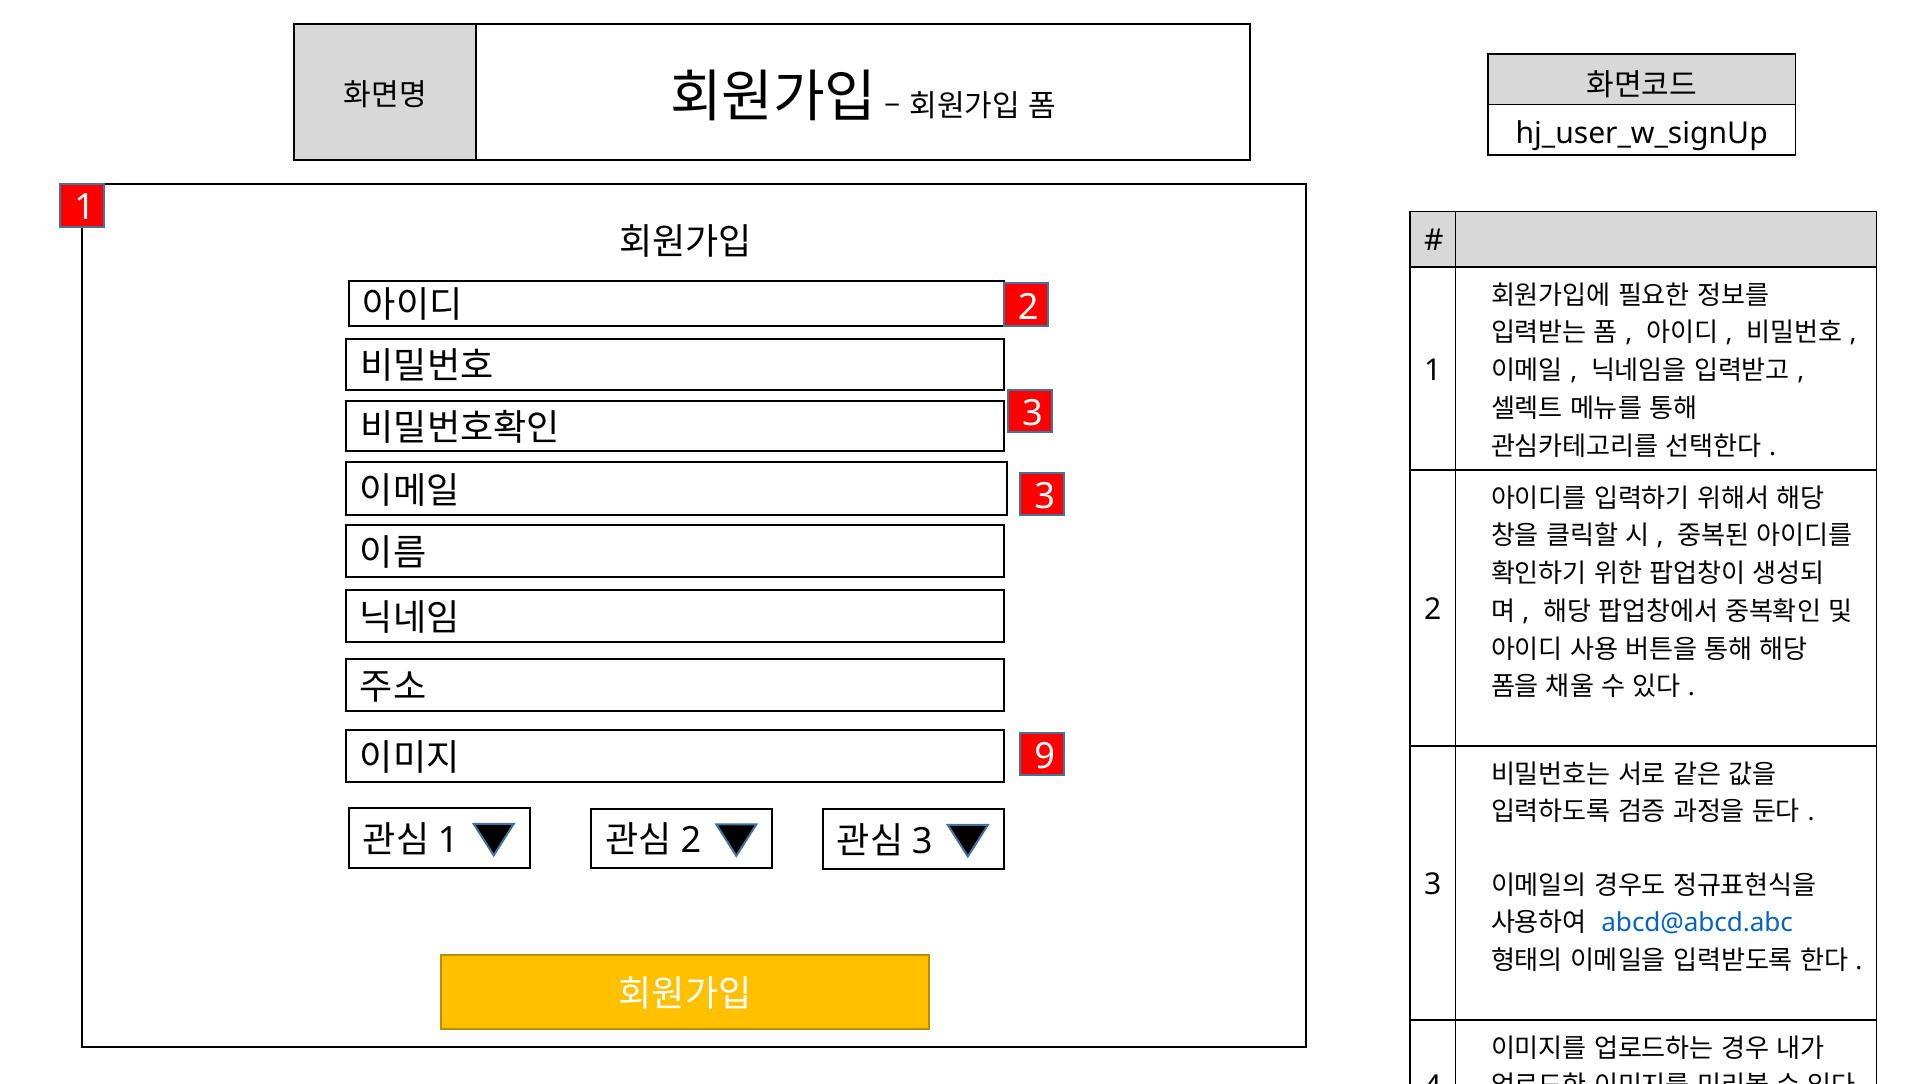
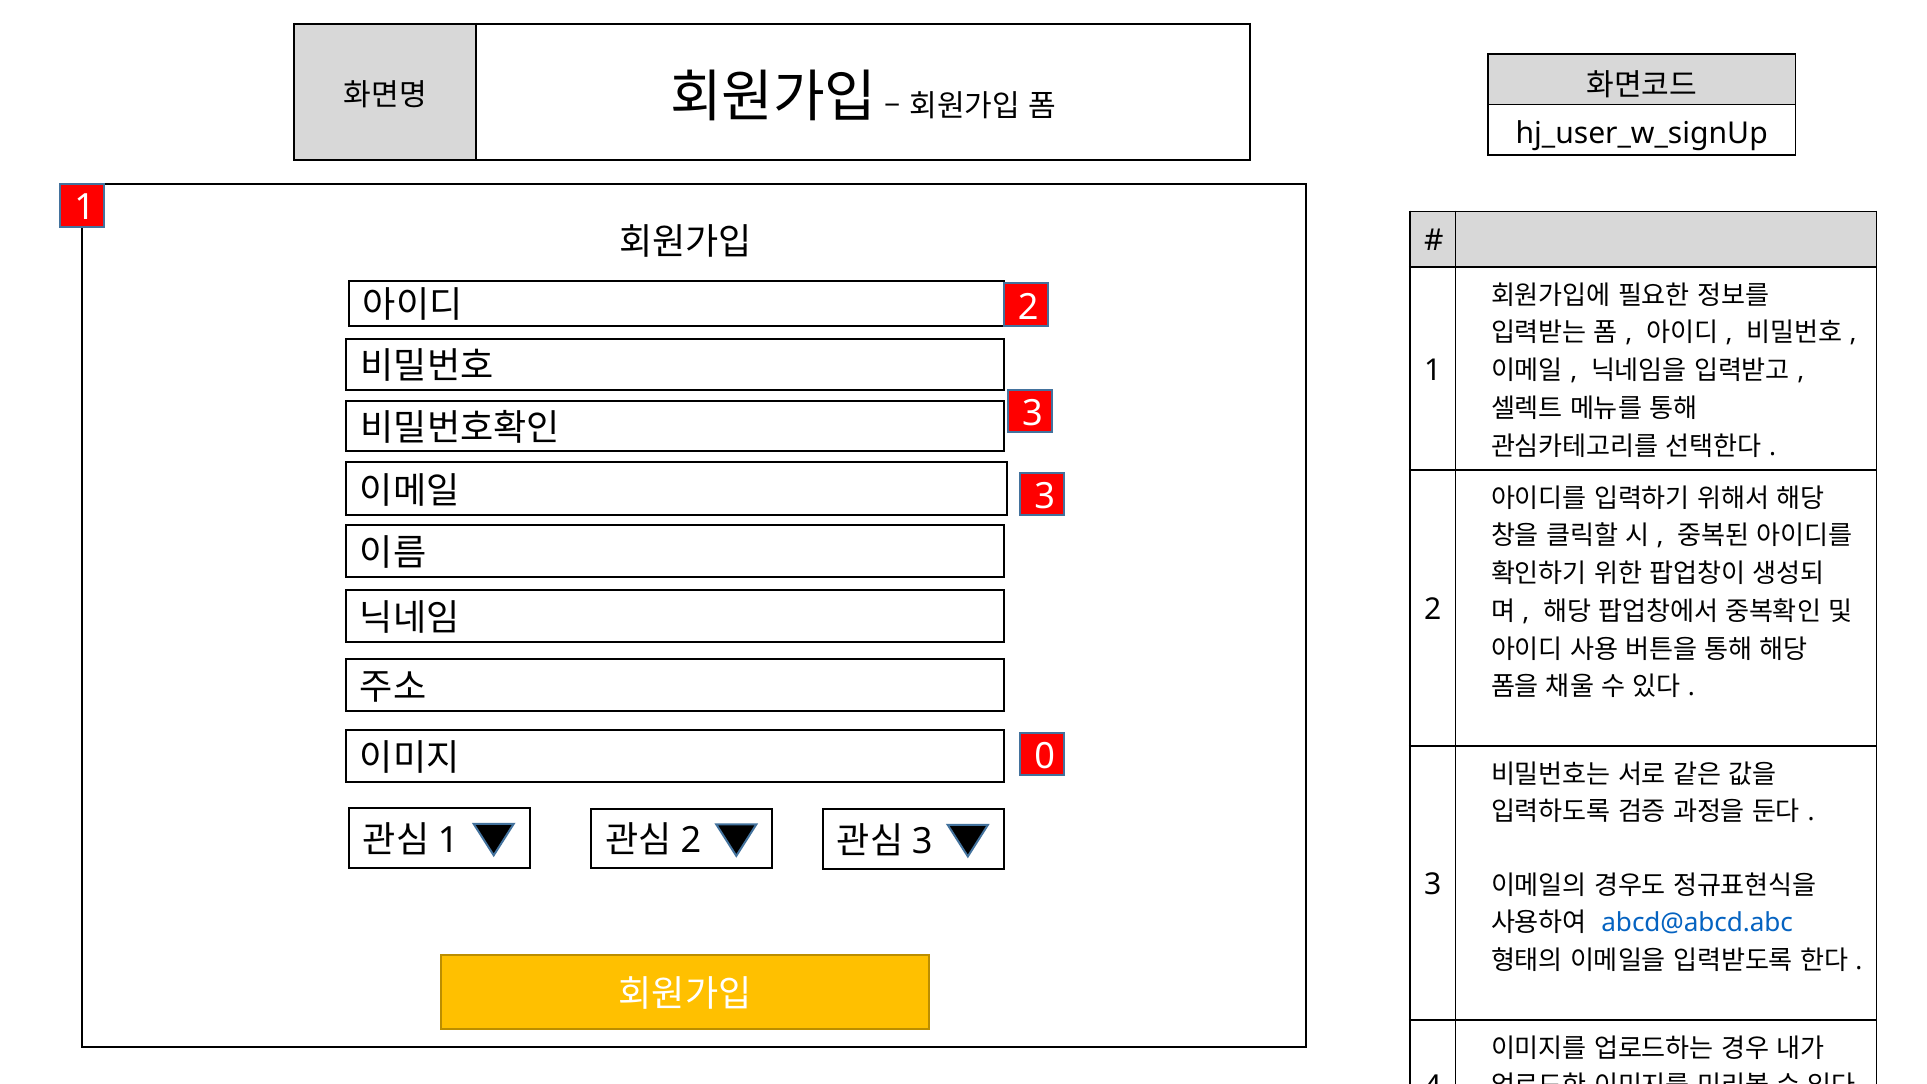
9: 9 -> 0
